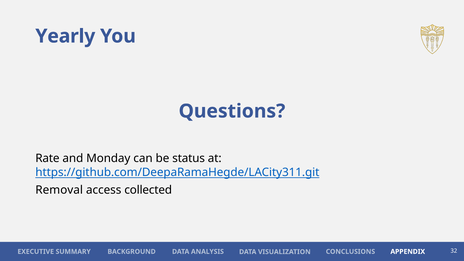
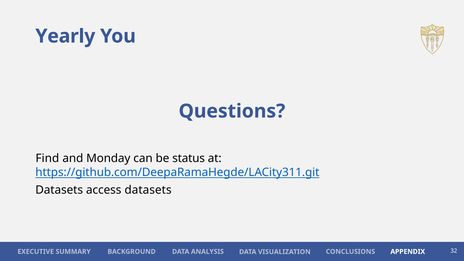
Rate: Rate -> Find
Removal at (59, 190): Removal -> Datasets
access collected: collected -> datasets
